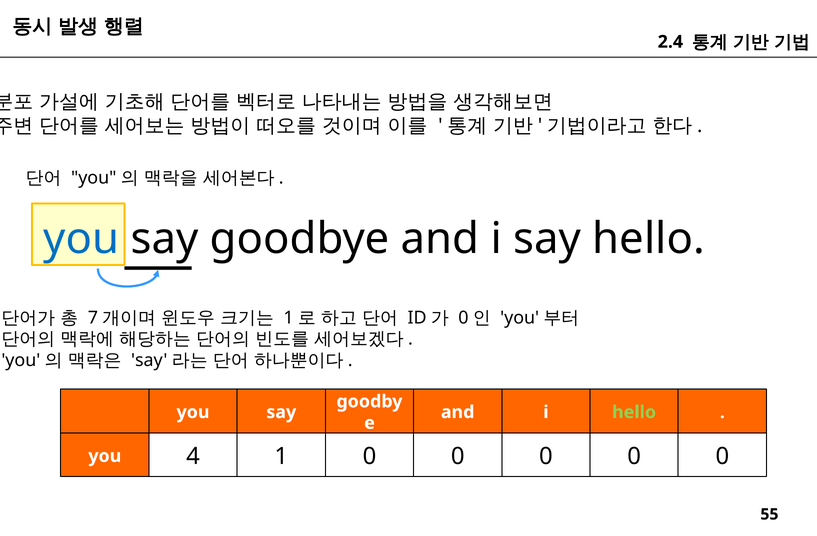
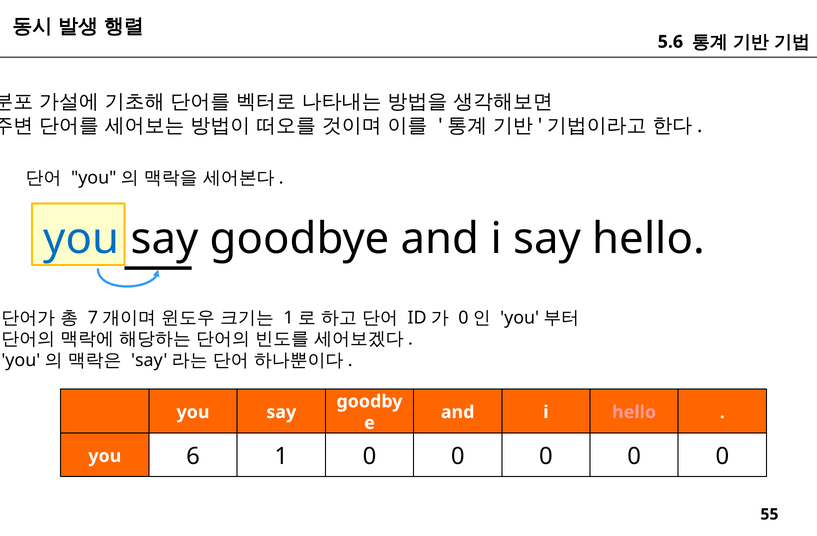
2.4: 2.4 -> 5.6
hello at (634, 413) colour: light green -> pink
4: 4 -> 6
